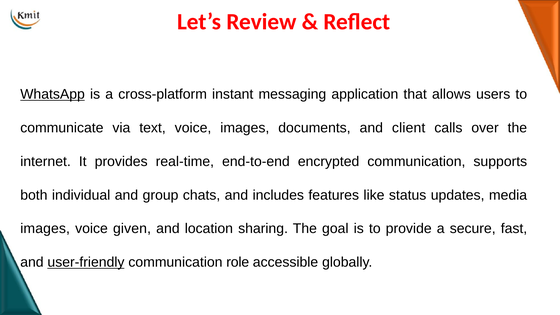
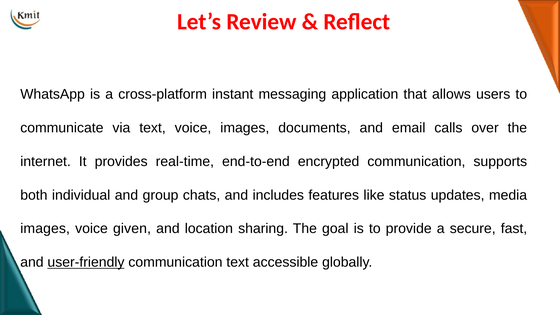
WhatsApp underline: present -> none
client: client -> email
communication role: role -> text
